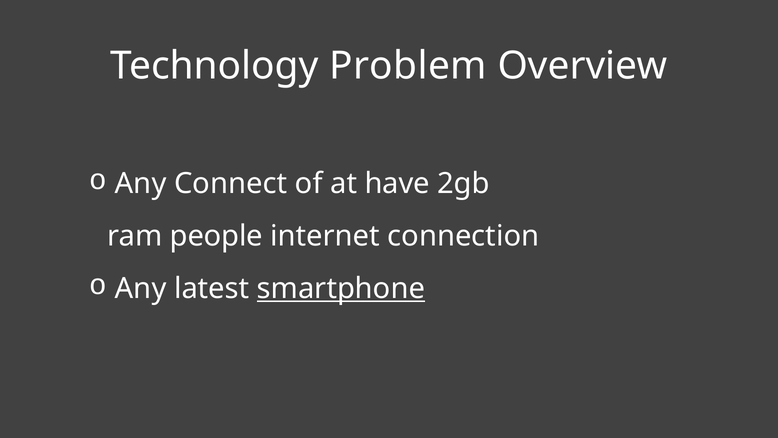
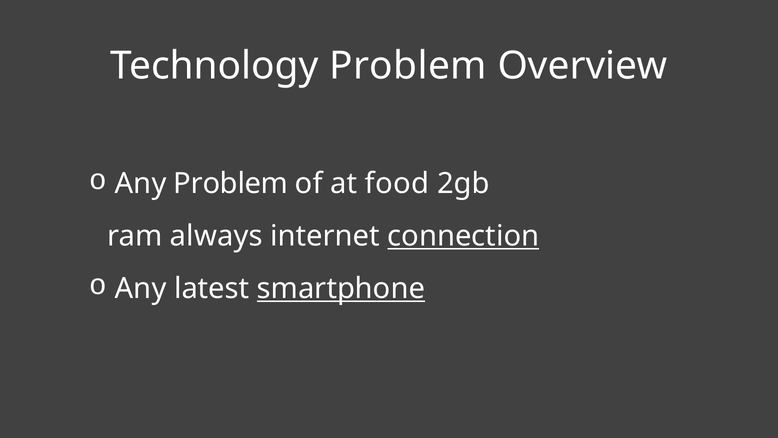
Any Connect: Connect -> Problem
have: have -> food
people: people -> always
connection underline: none -> present
